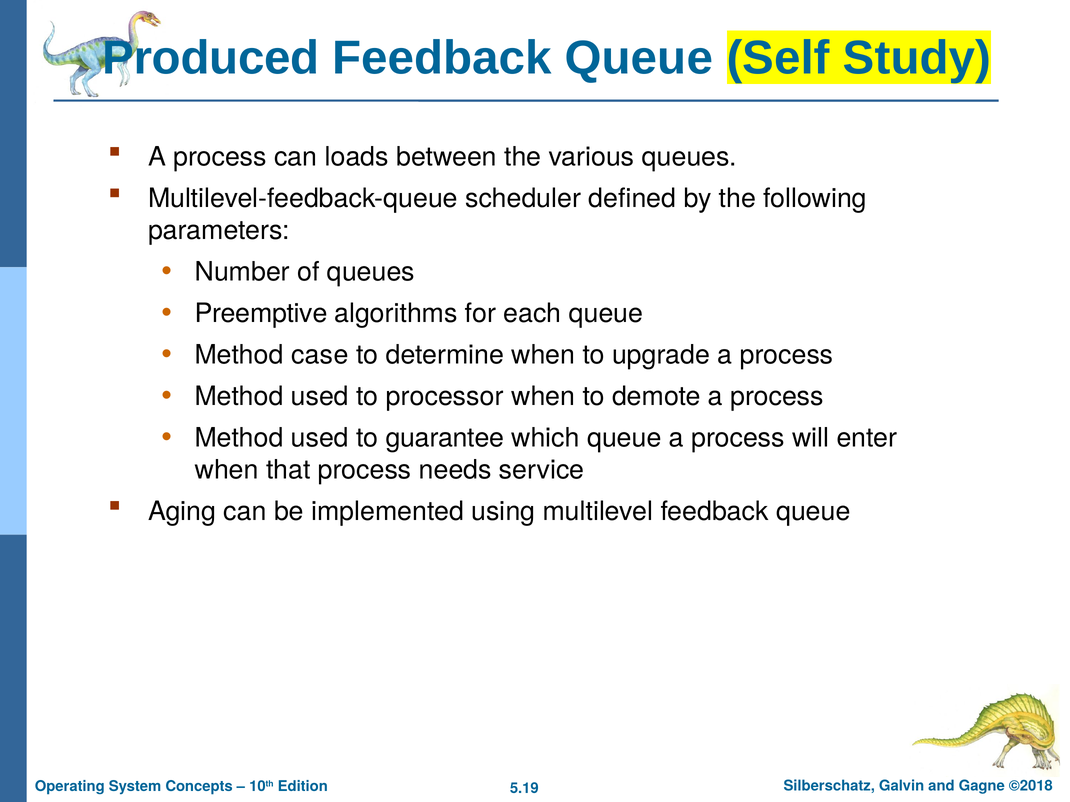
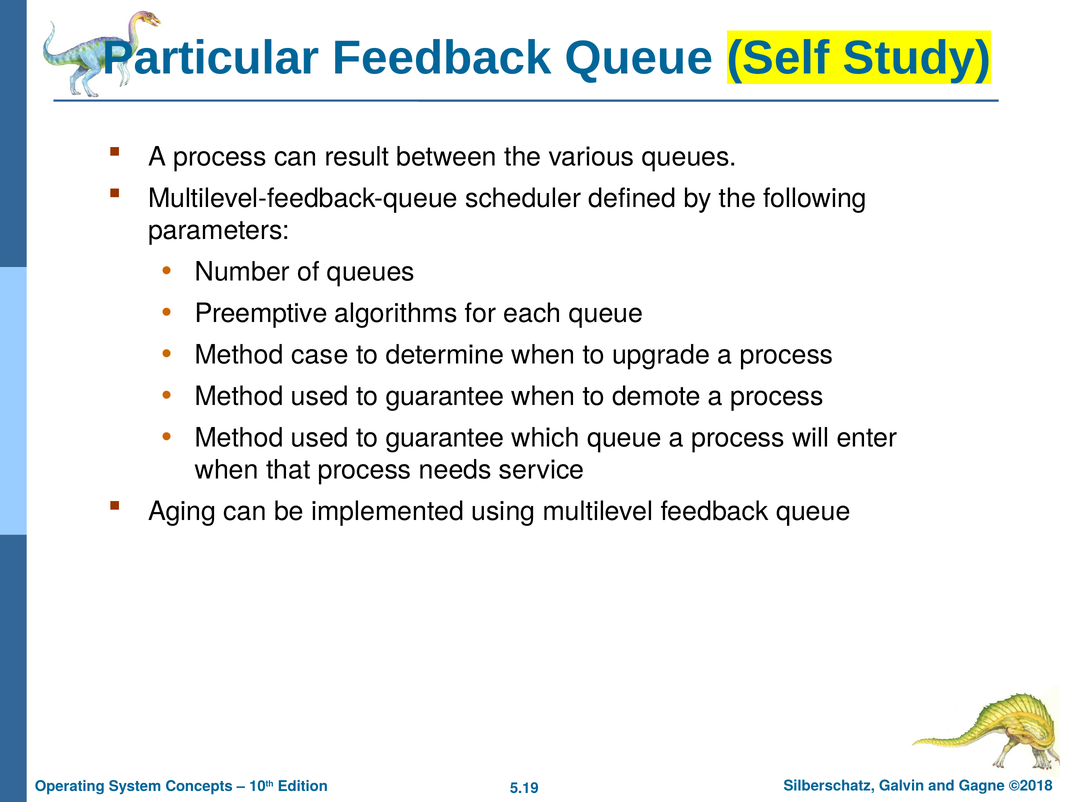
Produced: Produced -> Particular
loads: loads -> result
processor at (445, 397): processor -> guarantee
